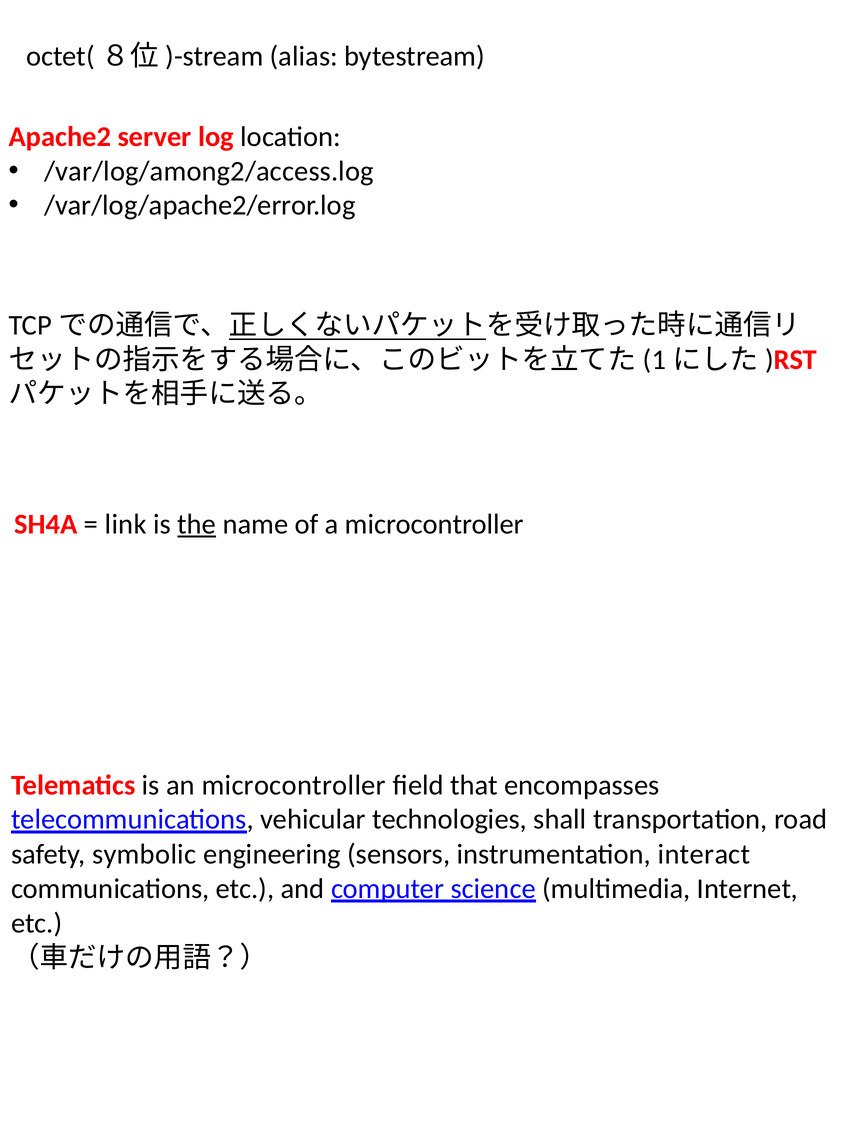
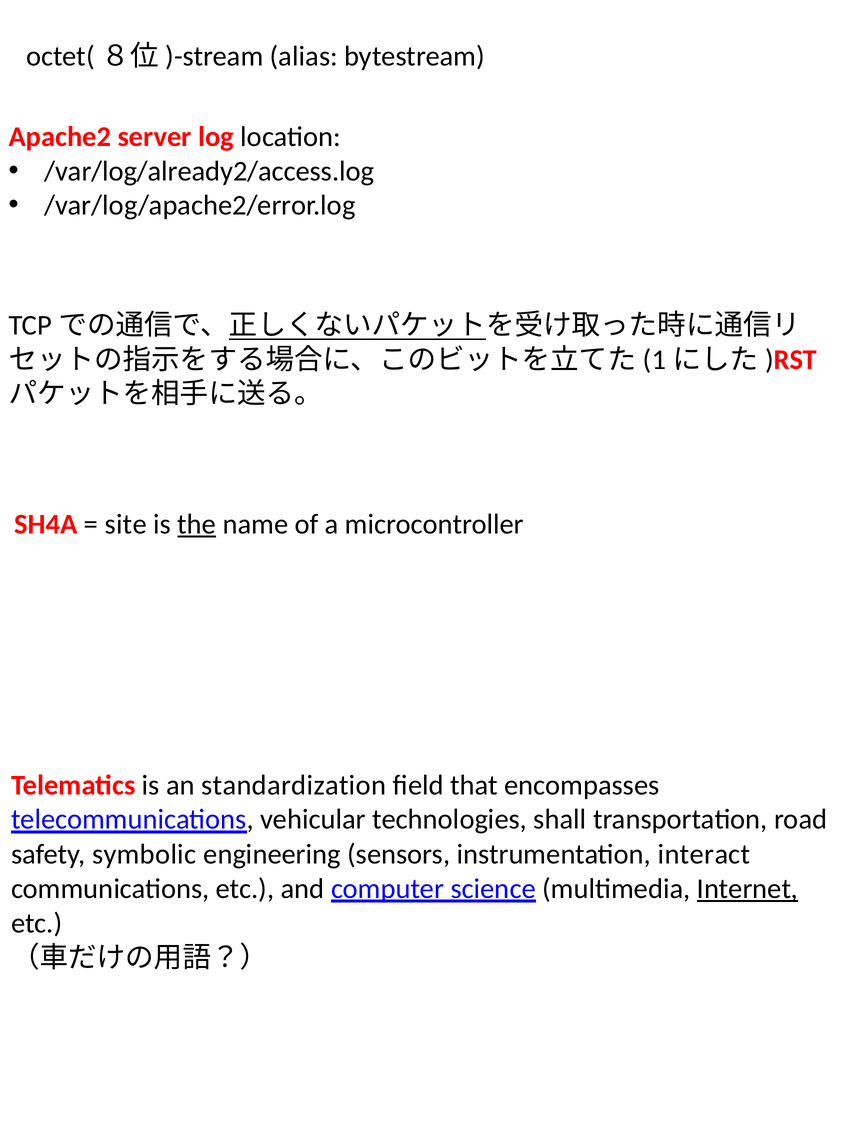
/var/log/among2/access.log: /var/log/among2/access.log -> /var/log/already2/access.log
link: link -> site
an microcontroller: microcontroller -> standardization
Internet underline: none -> present
